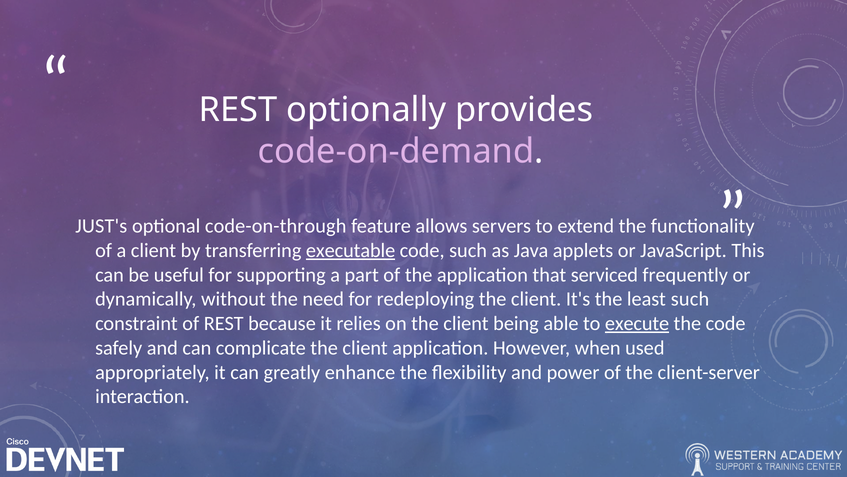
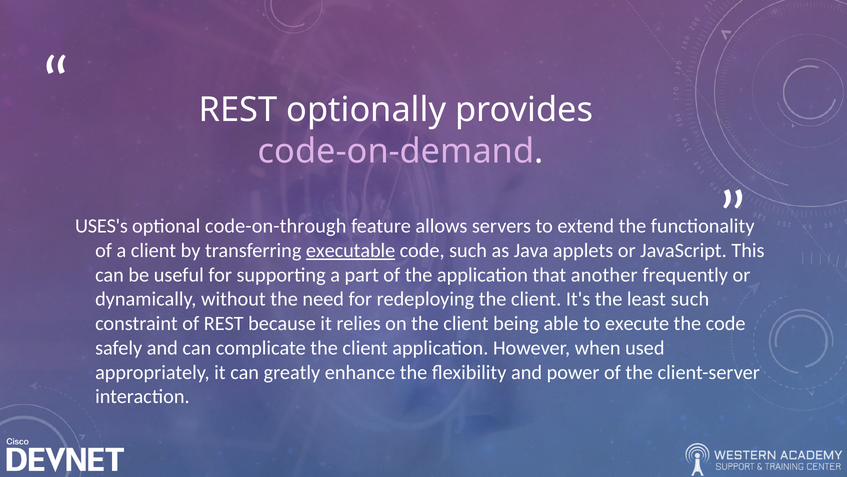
JUST's: JUST's -> USES's
serviced: serviced -> another
execute underline: present -> none
